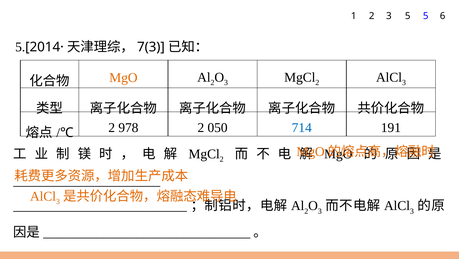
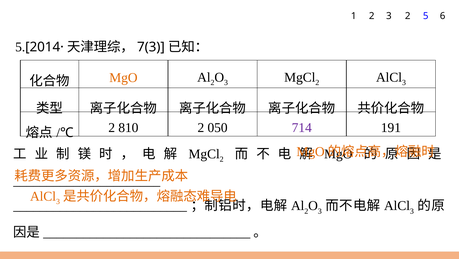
3 5: 5 -> 2
978: 978 -> 810
714 colour: blue -> purple
